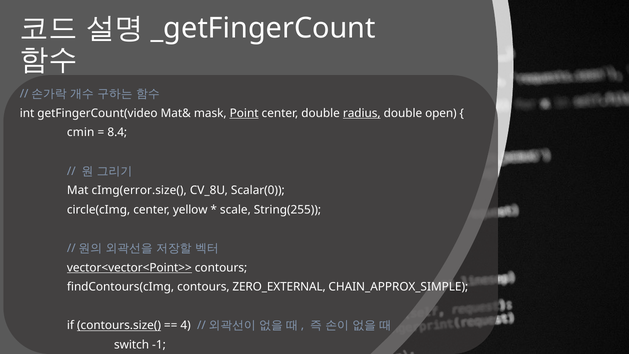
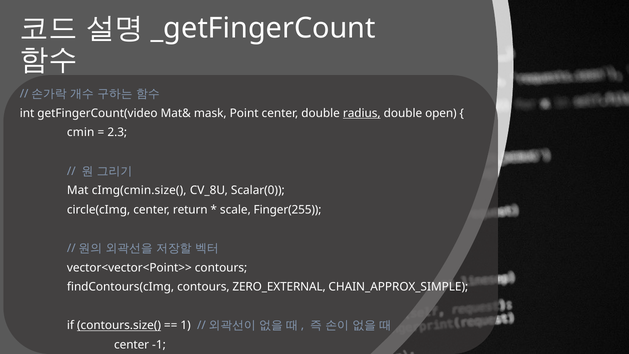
Point underline: present -> none
8.4: 8.4 -> 2.3
cImg(error.size(: cImg(error.size( -> cImg(cmin.size(
yellow: yellow -> return
String(255: String(255 -> Finger(255
vector<vector<Point>> underline: present -> none
4: 4 -> 1
switch at (132, 345): switch -> center
